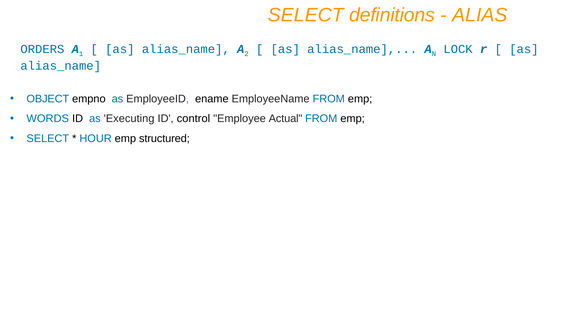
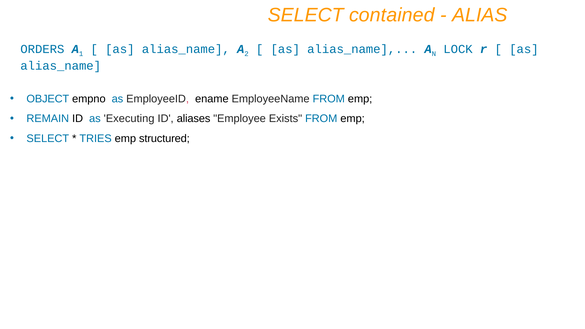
definitions: definitions -> contained
WORDS: WORDS -> REMAIN
control: control -> aliases
Actual: Actual -> Exists
HOUR: HOUR -> TRIES
